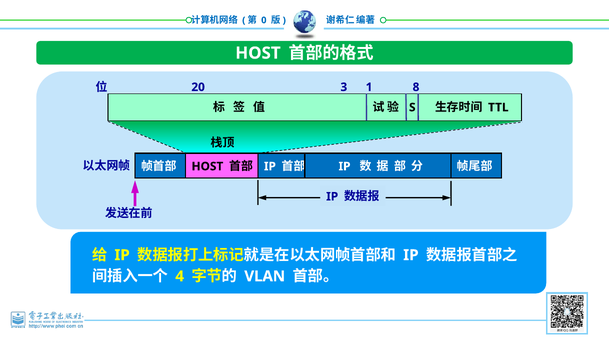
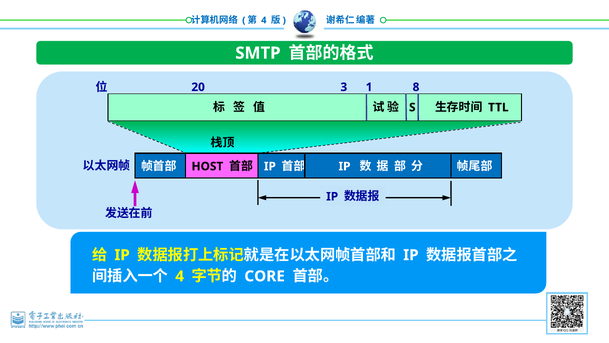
0 at (264, 20): 0 -> 4
HOST at (258, 53): HOST -> SMTP
VLAN: VLAN -> CORE
